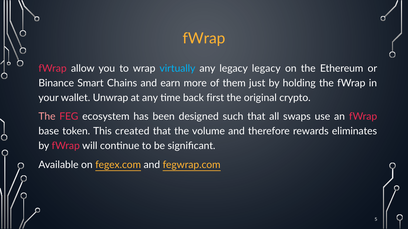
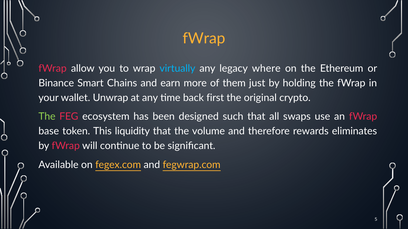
legacy legacy: legacy -> where
The at (47, 117) colour: pink -> light green
created: created -> liquidity
